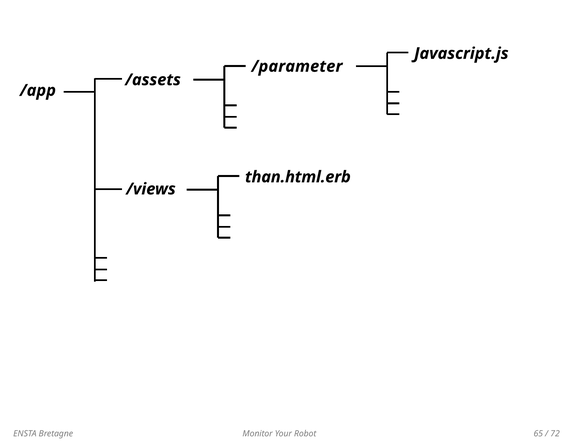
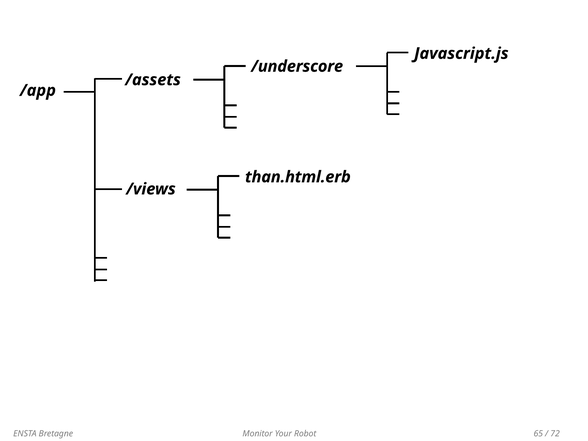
/parameter: /parameter -> /underscore
